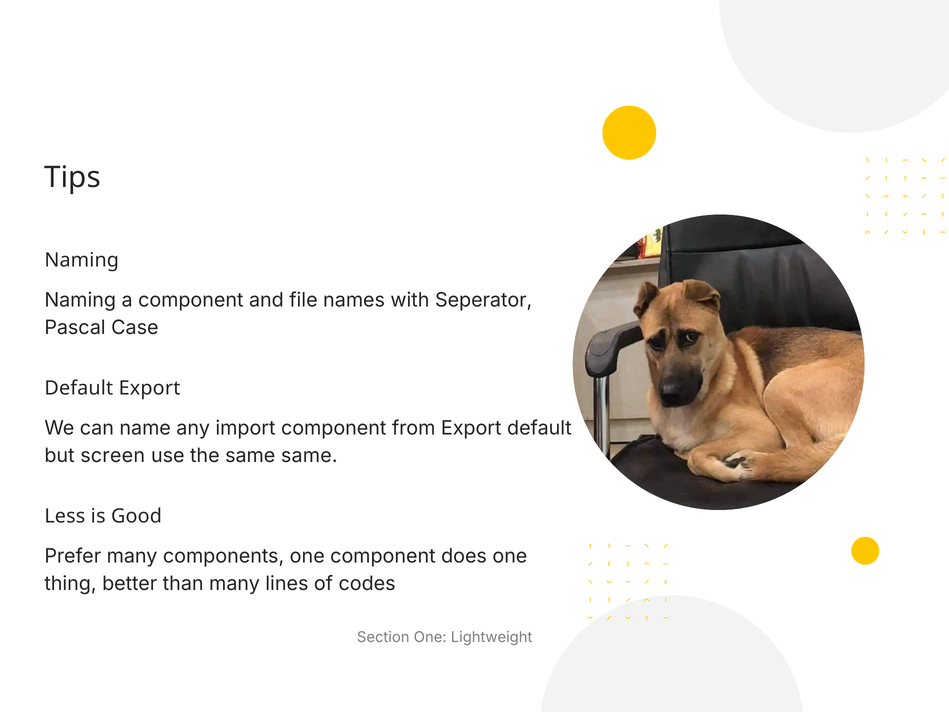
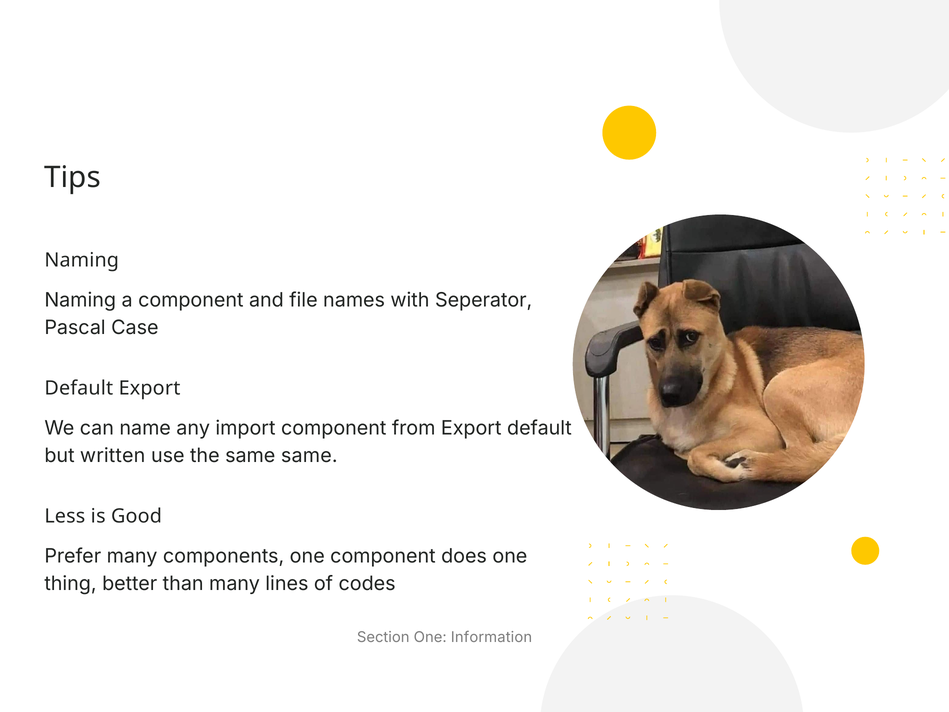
screen: screen -> written
Lightweight: Lightweight -> Information
